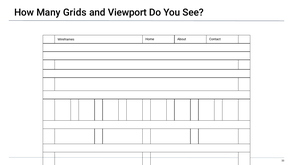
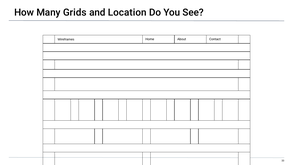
Viewport: Viewport -> Location
